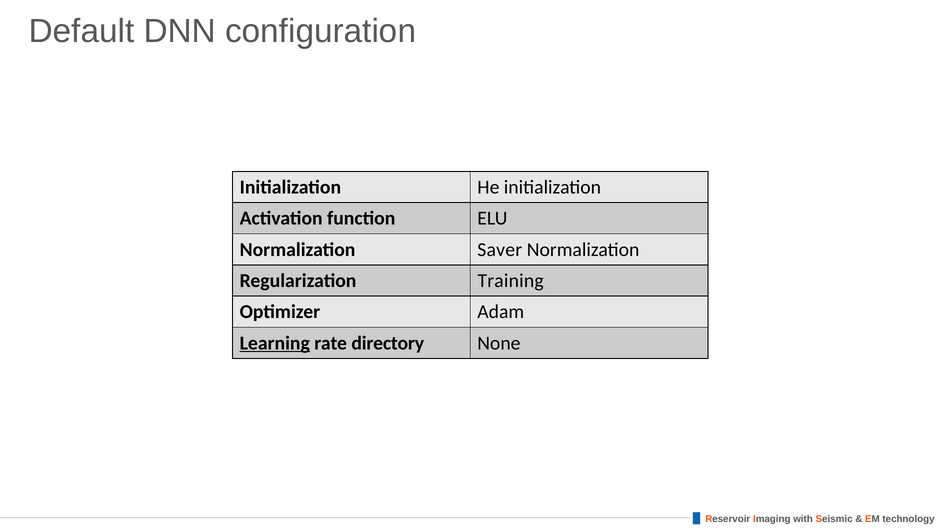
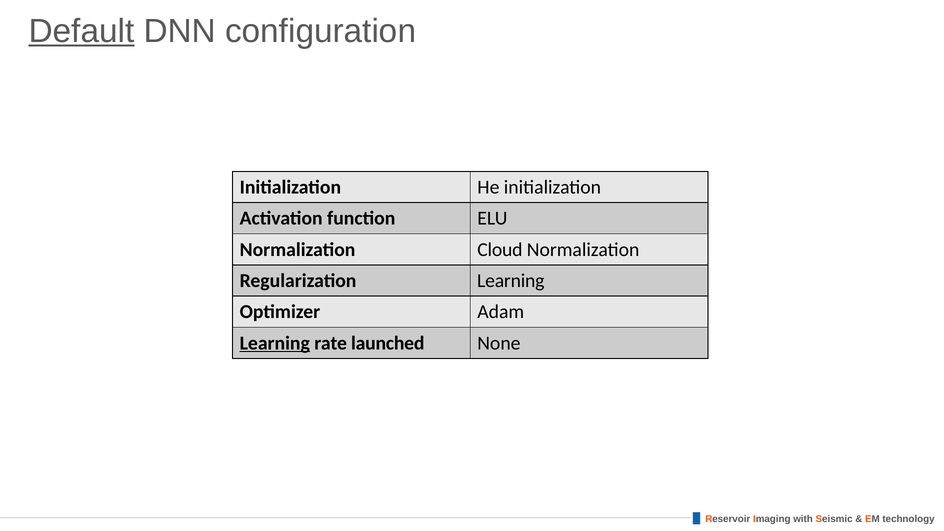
Default underline: none -> present
Saver: Saver -> Cloud
Regularization Training: Training -> Learning
directory: directory -> launched
